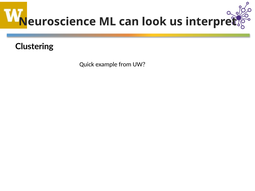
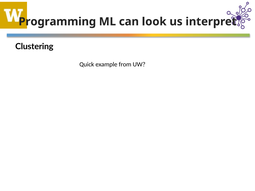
Neuroscience: Neuroscience -> Programming
